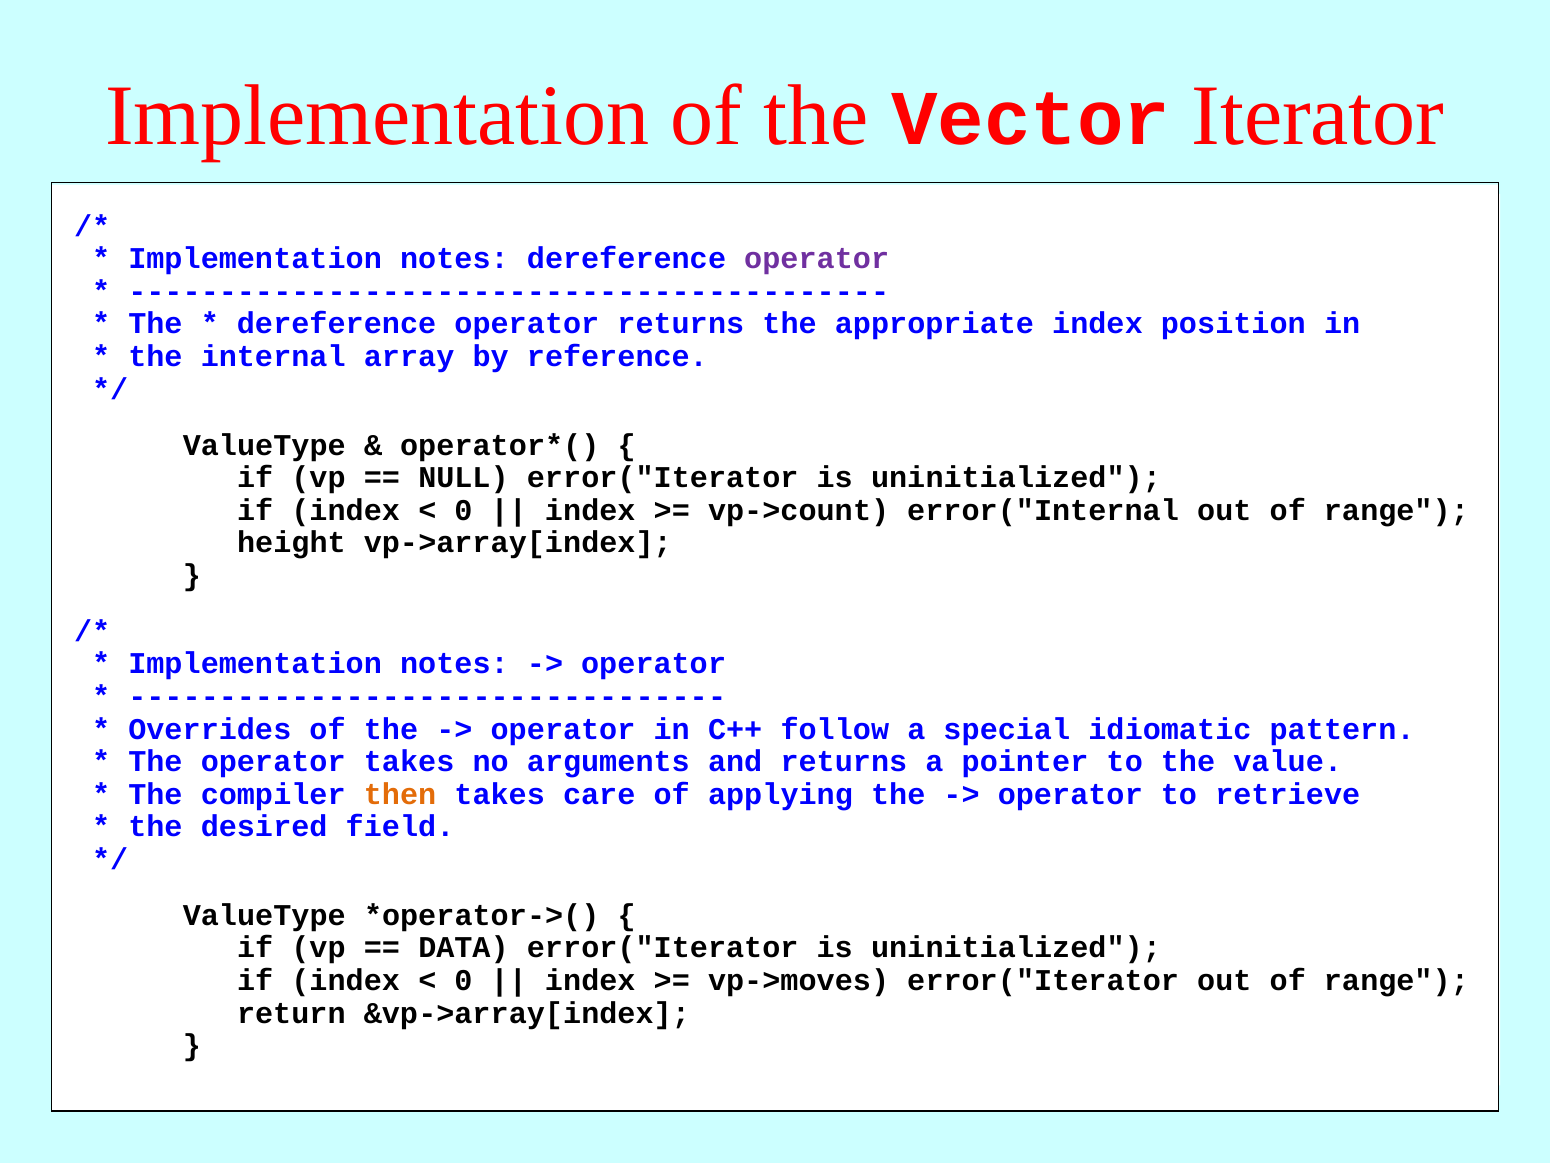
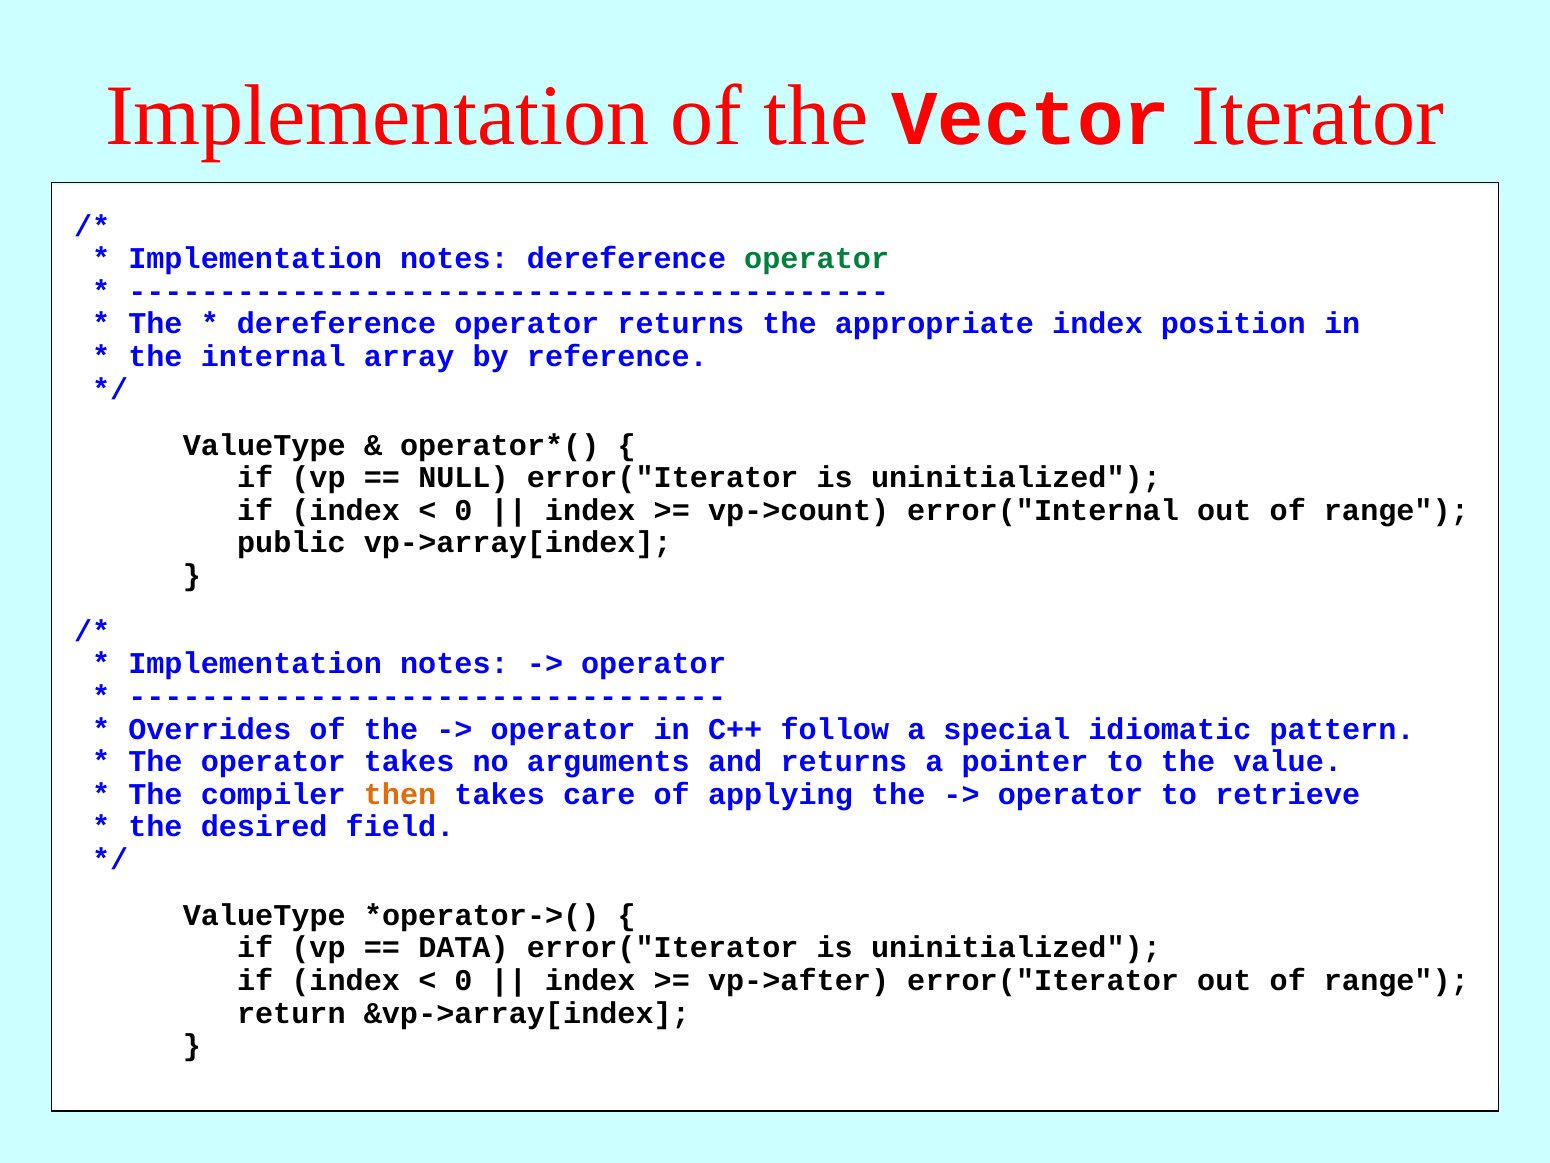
operator at (817, 259) colour: purple -> green
height at (291, 543): height -> public
vp->moves: vp->moves -> vp->after
